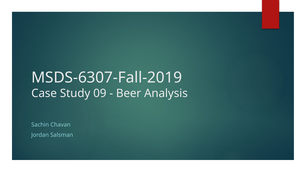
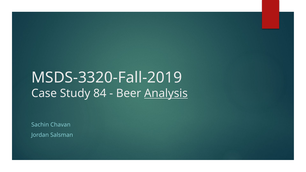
MSDS-6307-Fall-2019: MSDS-6307-Fall-2019 -> MSDS-3320-Fall-2019
09: 09 -> 84
Analysis underline: none -> present
